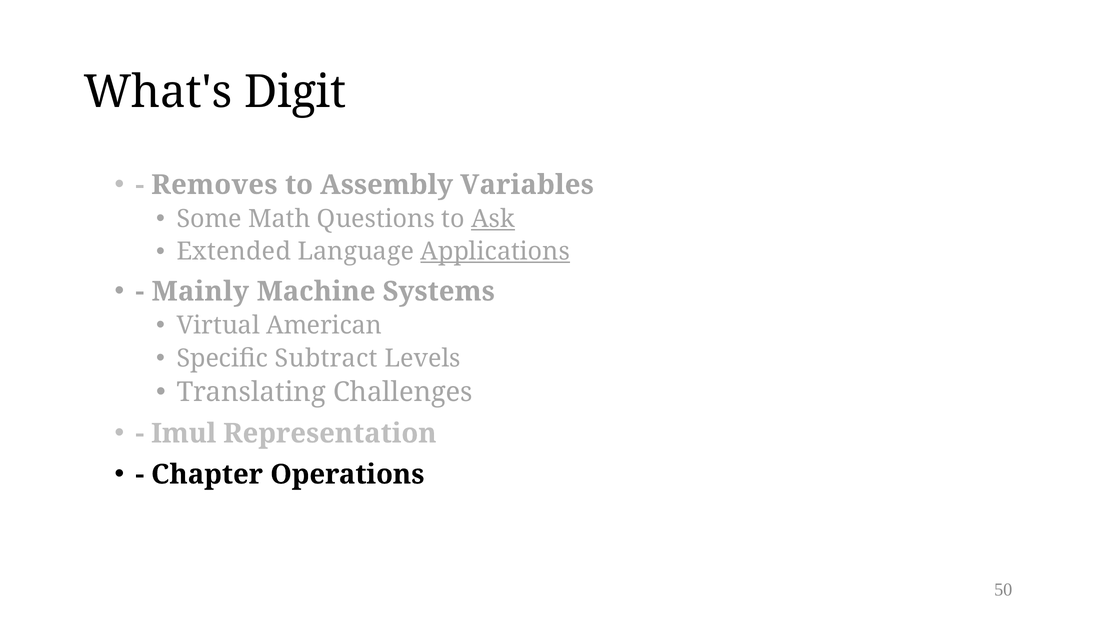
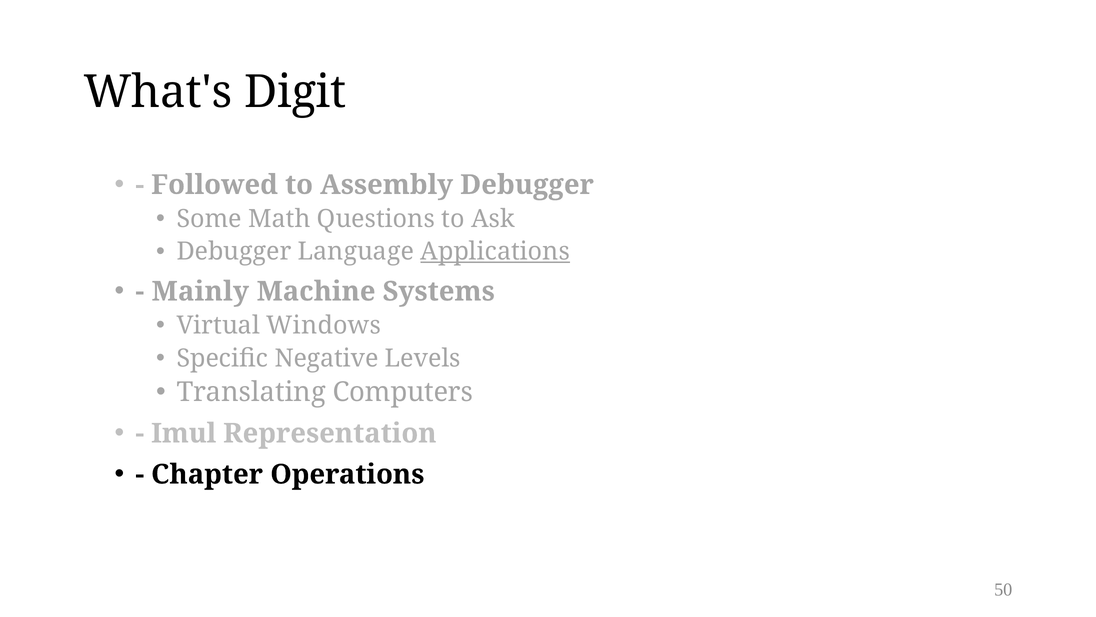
Removes: Removes -> Followed
Assembly Variables: Variables -> Debugger
Ask underline: present -> none
Extended at (234, 251): Extended -> Debugger
American: American -> Windows
Subtract: Subtract -> Negative
Challenges: Challenges -> Computers
